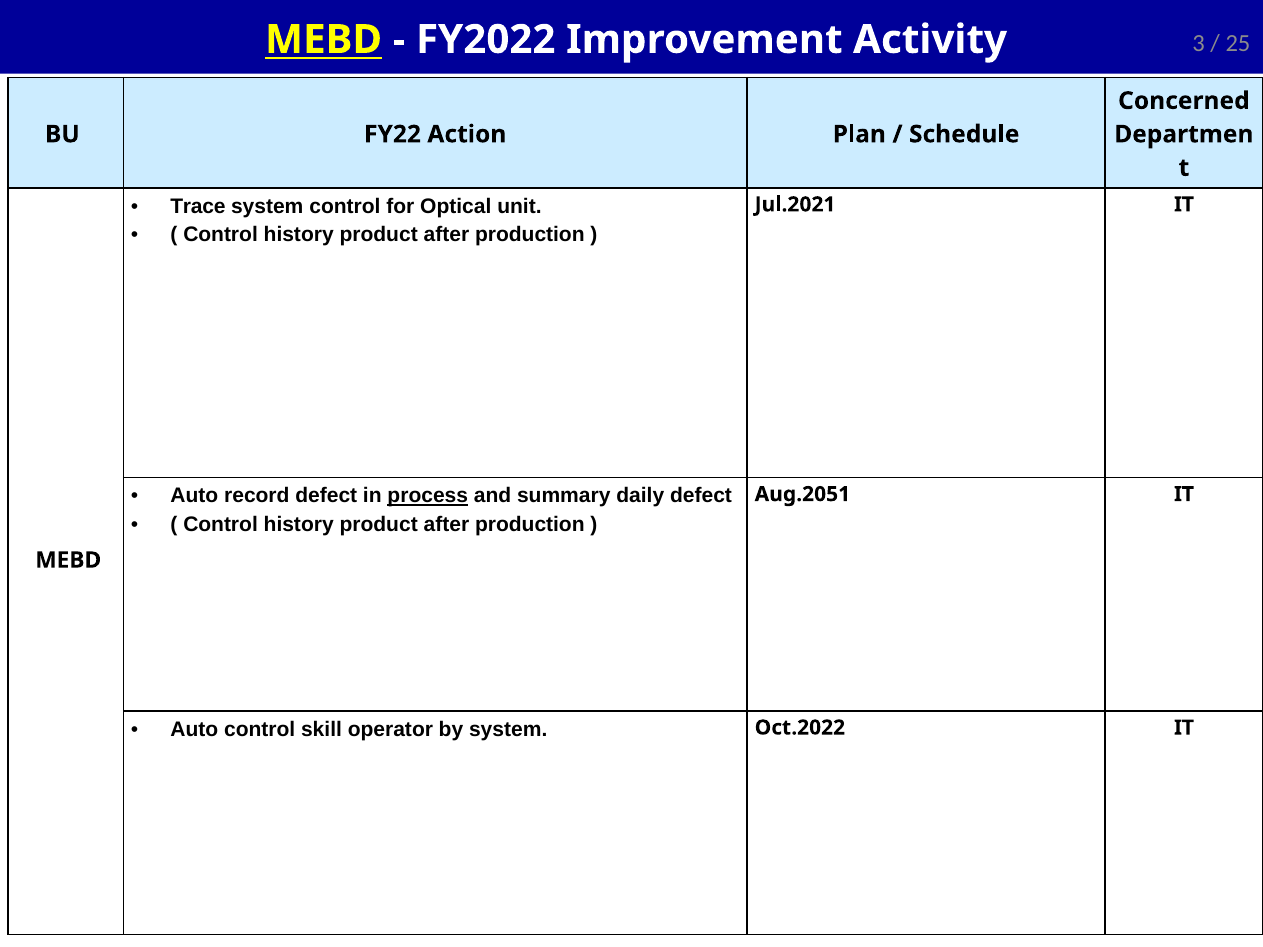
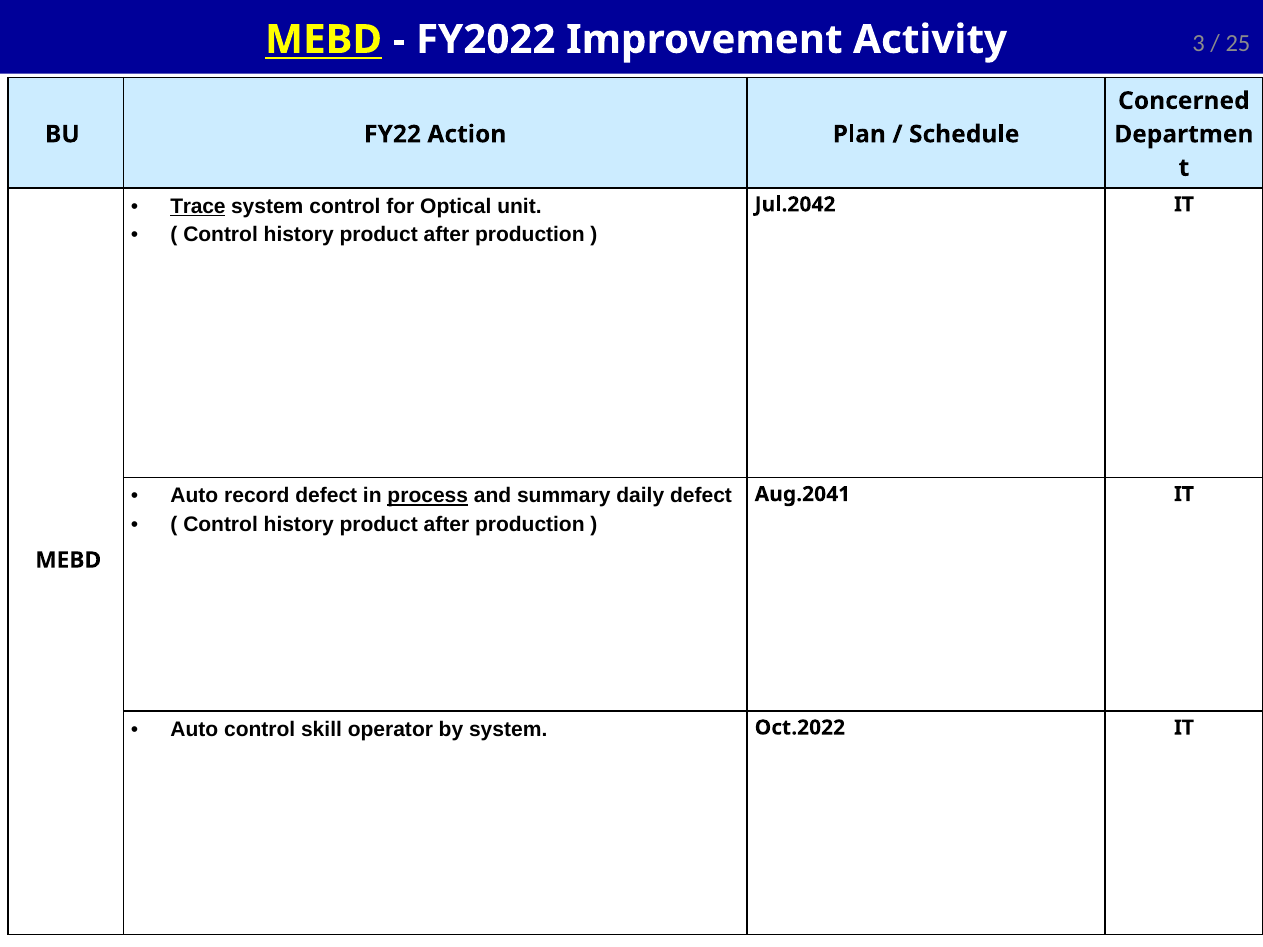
Trace underline: none -> present
Jul.2021: Jul.2021 -> Jul.2042
Aug.2051: Aug.2051 -> Aug.2041
